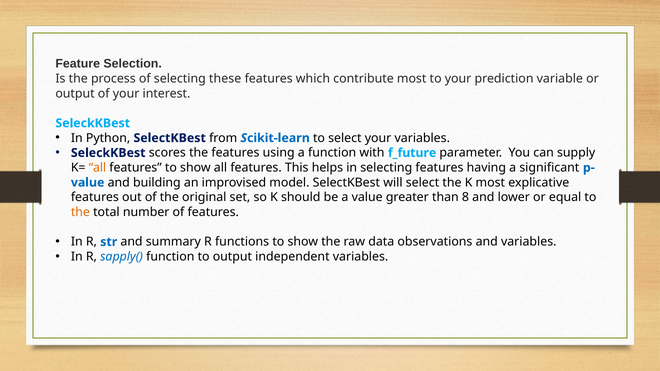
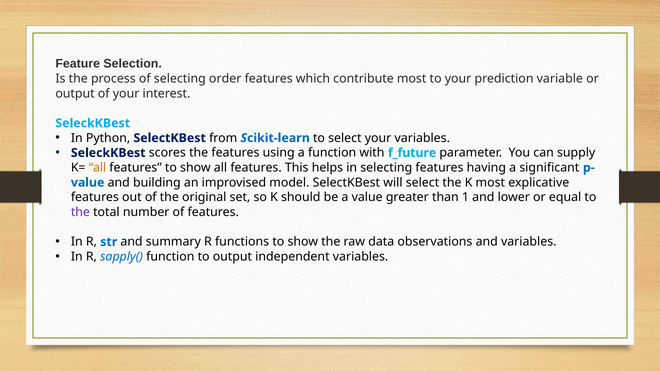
these: these -> order
8: 8 -> 1
the at (80, 212) colour: orange -> purple
